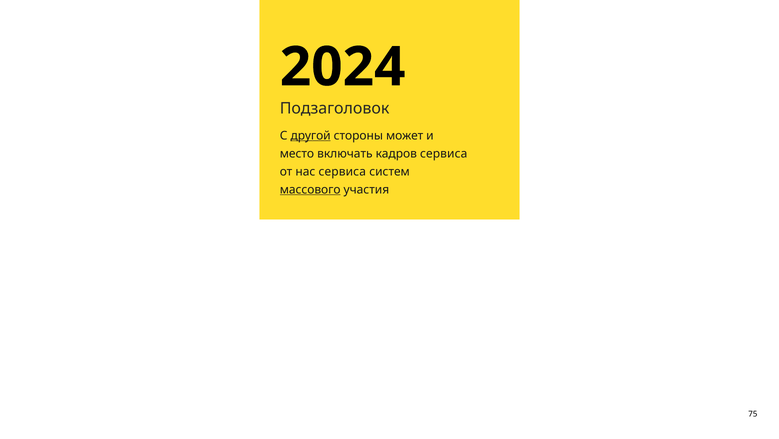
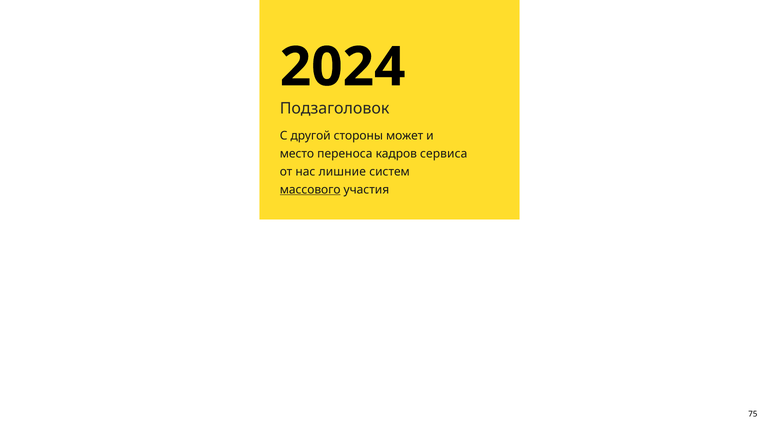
другой underline: present -> none
включать: включать -> переноса
нас сервиса: сервиса -> лишние
